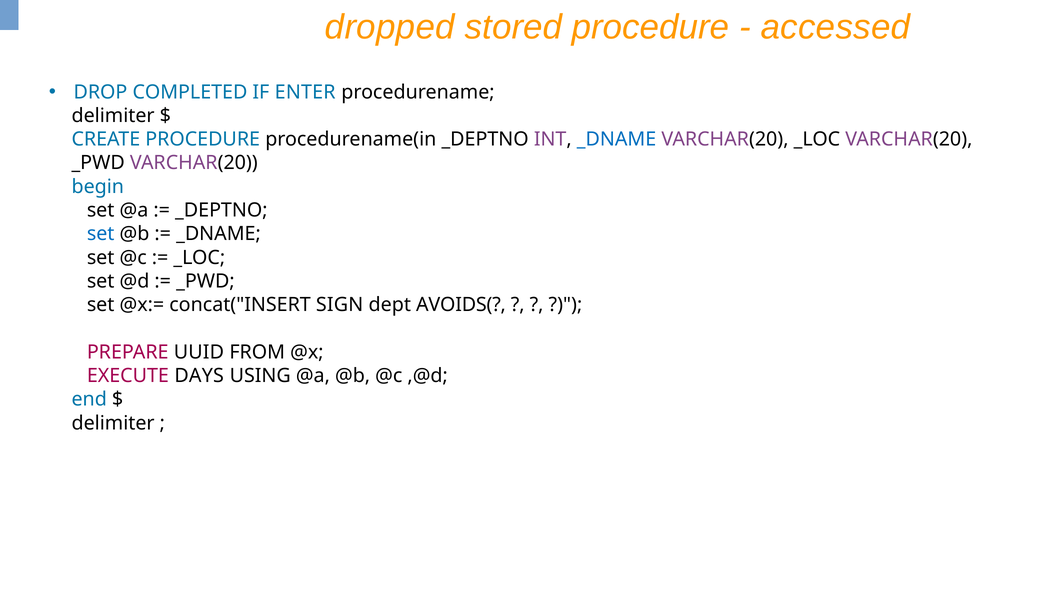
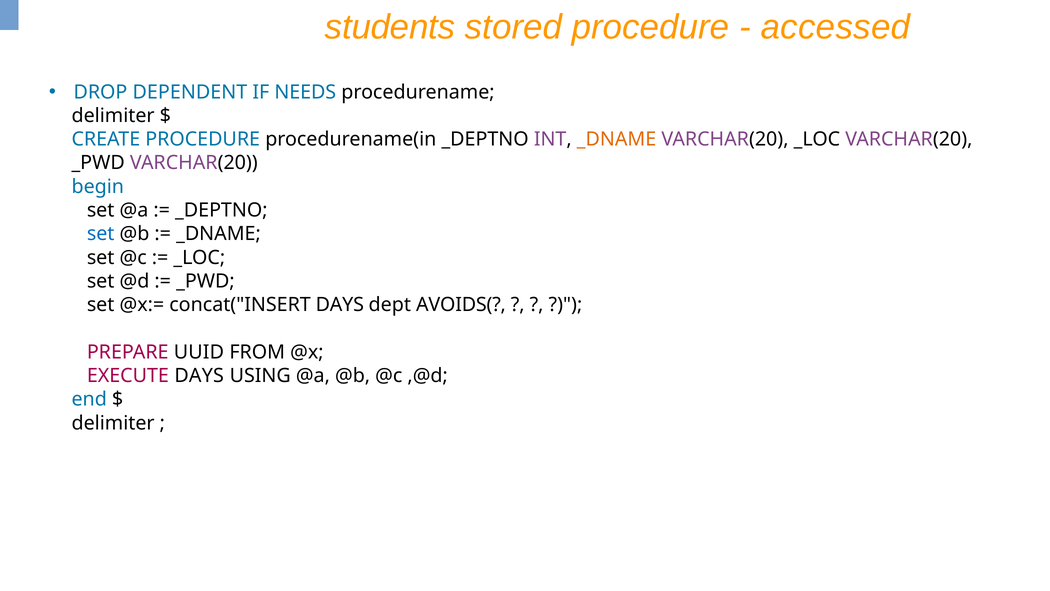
dropped: dropped -> students
COMPLETED: COMPLETED -> DEPENDENT
ENTER: ENTER -> NEEDS
_DNAME at (617, 139) colour: blue -> orange
concat("INSERT SIGN: SIGN -> DAYS
